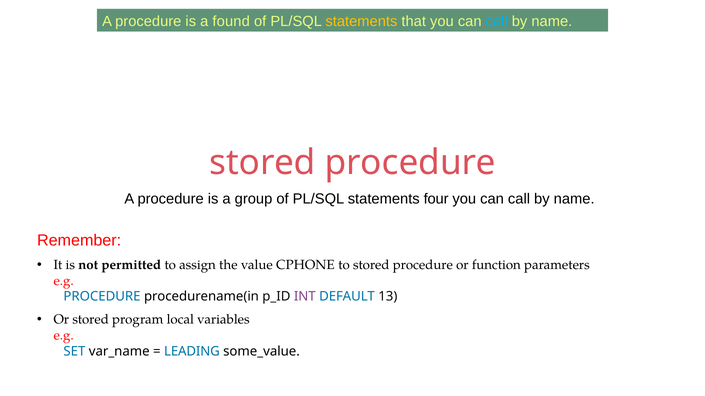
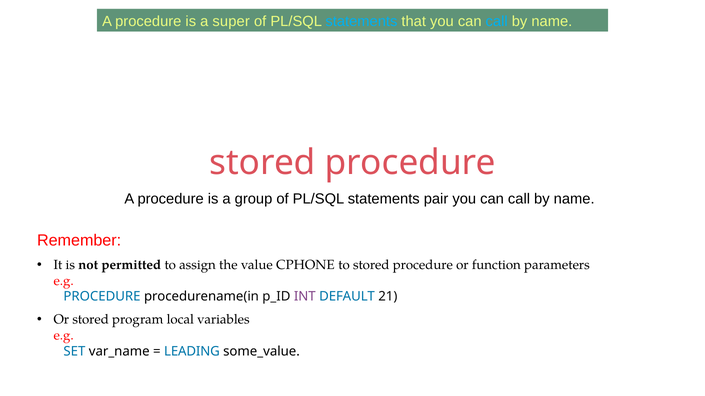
found: found -> super
statements at (361, 21) colour: yellow -> light blue
four: four -> pair
13: 13 -> 21
